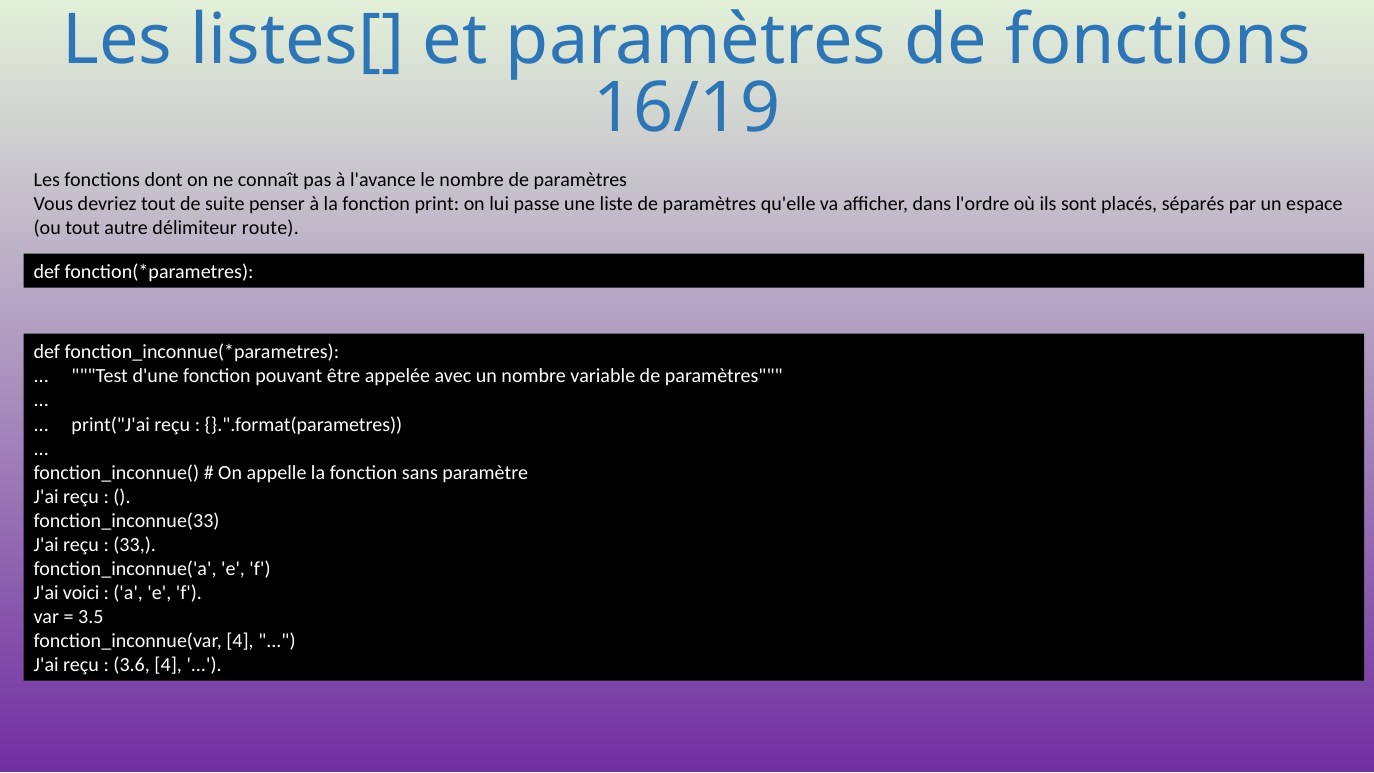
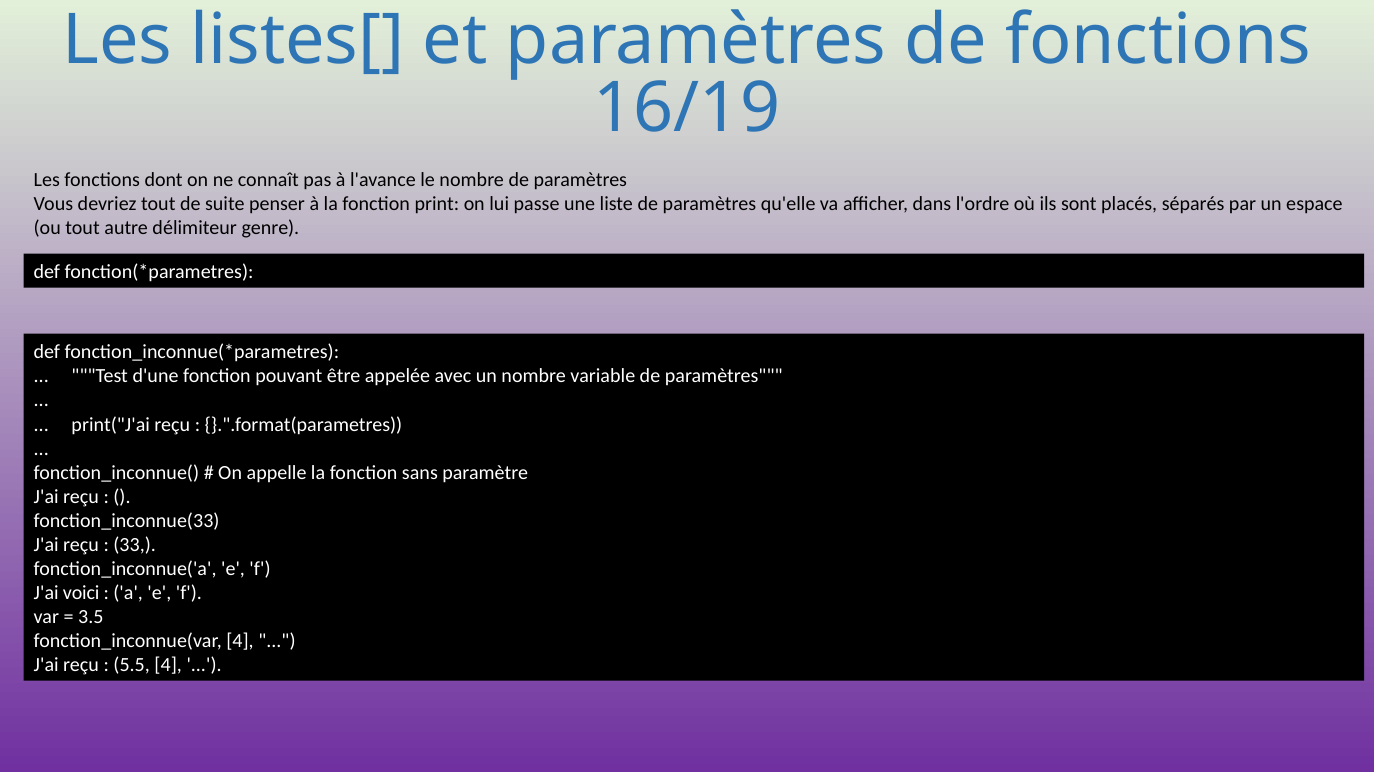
route: route -> genre
3.6: 3.6 -> 5.5
